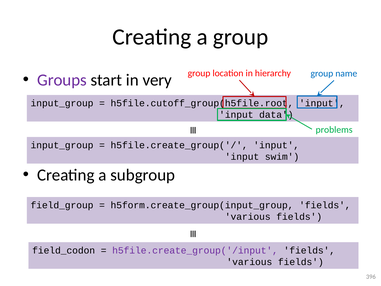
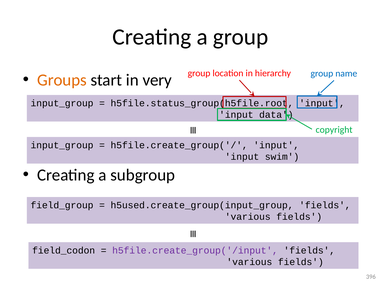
Groups colour: purple -> orange
h5file.cutoff_group(h5file.root: h5file.cutoff_group(h5file.root -> h5file.status_group(h5file.root
problems: problems -> copyright
h5form.create_group(input_group: h5form.create_group(input_group -> h5used.create_group(input_group
